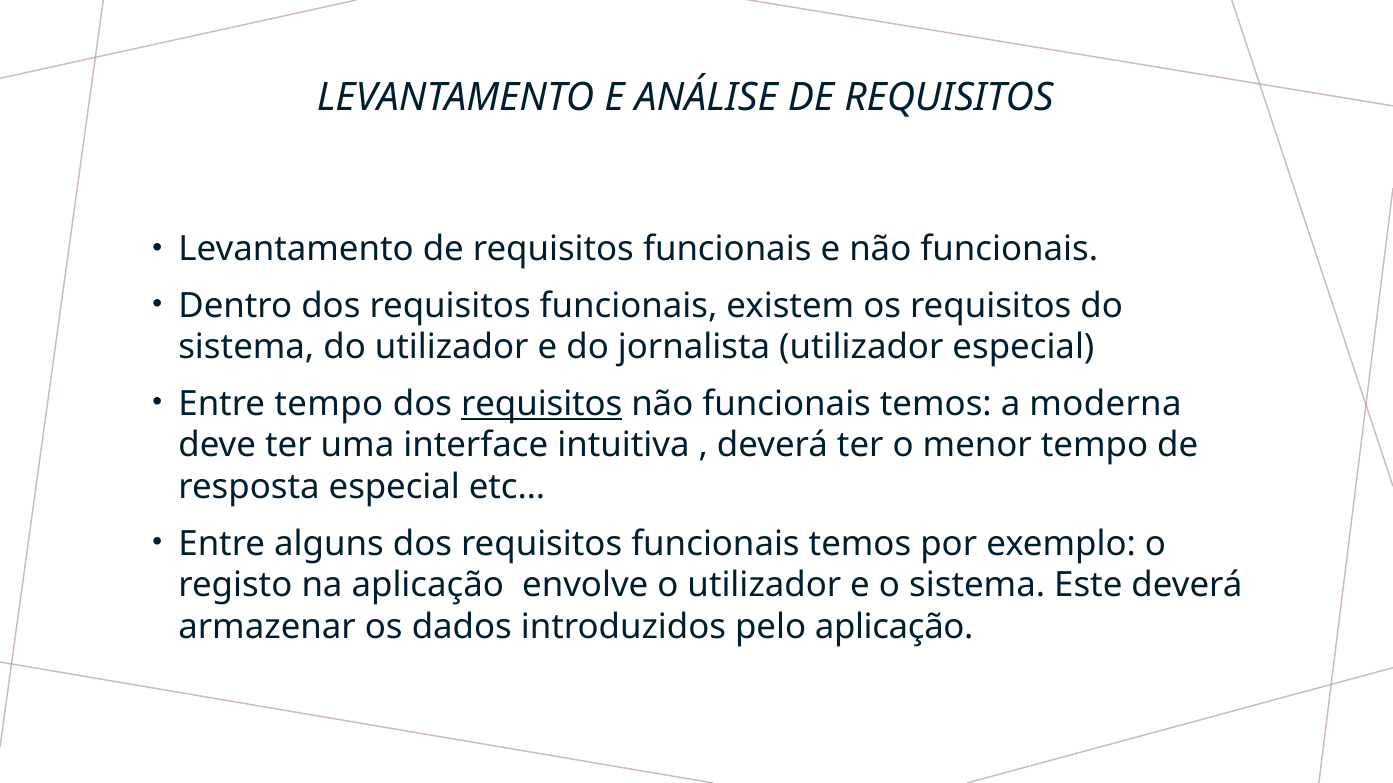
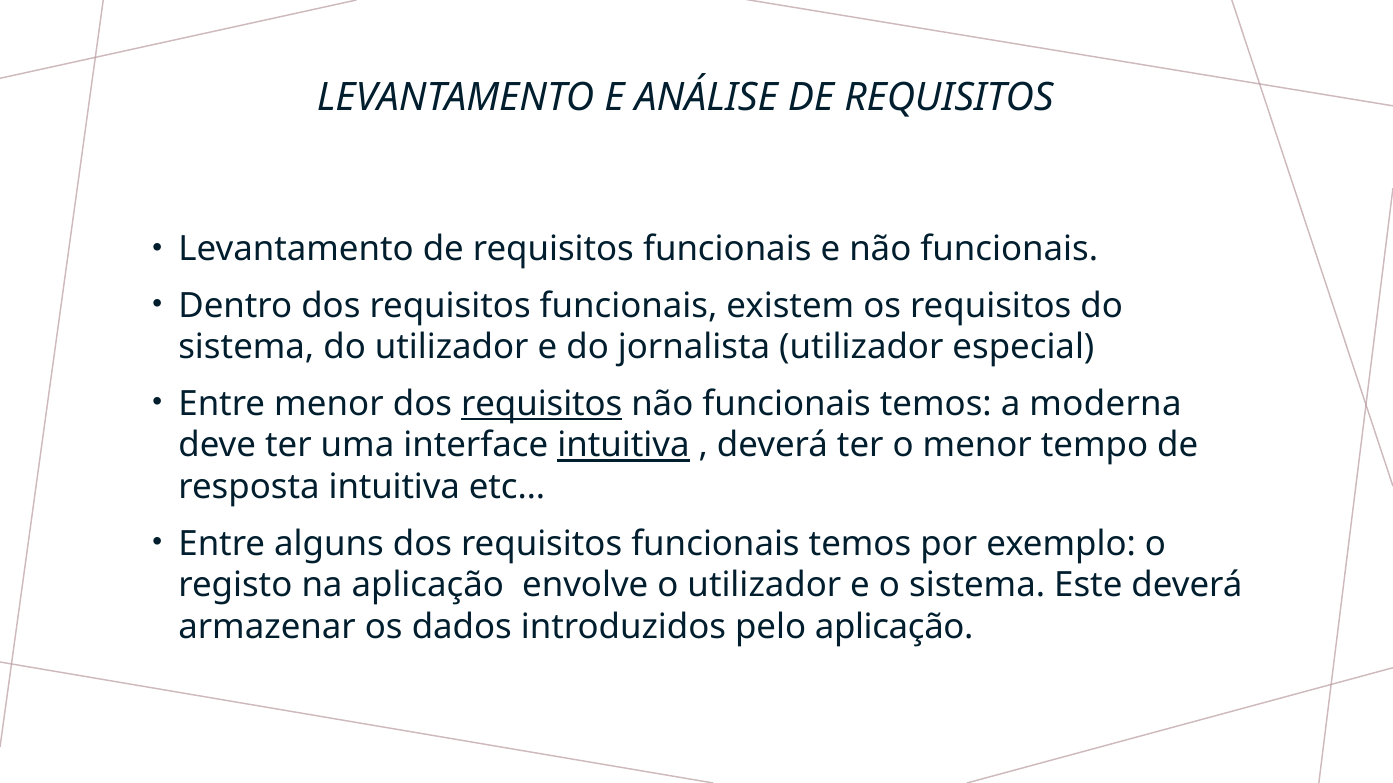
Entre tempo: tempo -> menor
intuitiva at (624, 446) underline: none -> present
resposta especial: especial -> intuitiva
